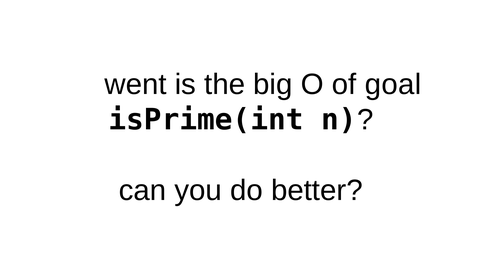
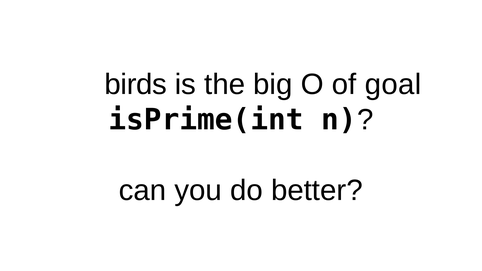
went: went -> birds
